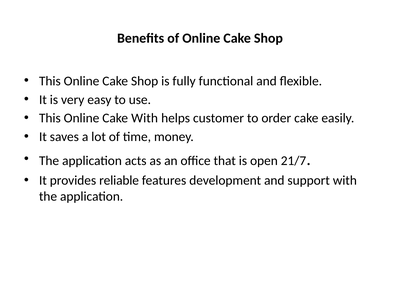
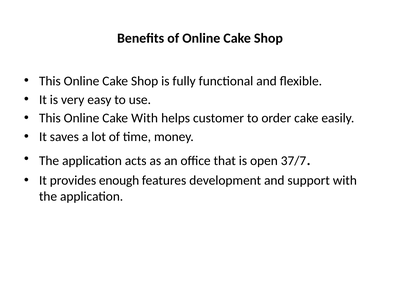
21/7: 21/7 -> 37/7
reliable: reliable -> enough
